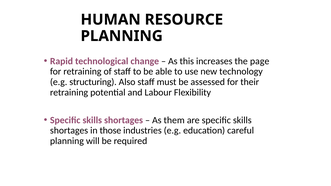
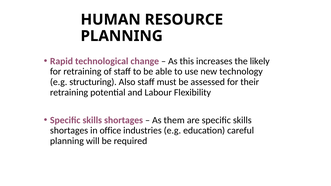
page: page -> likely
those: those -> office
